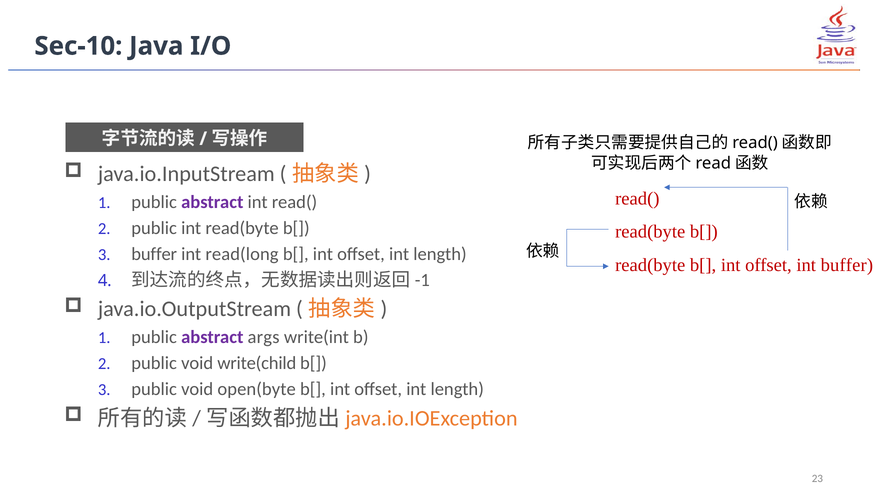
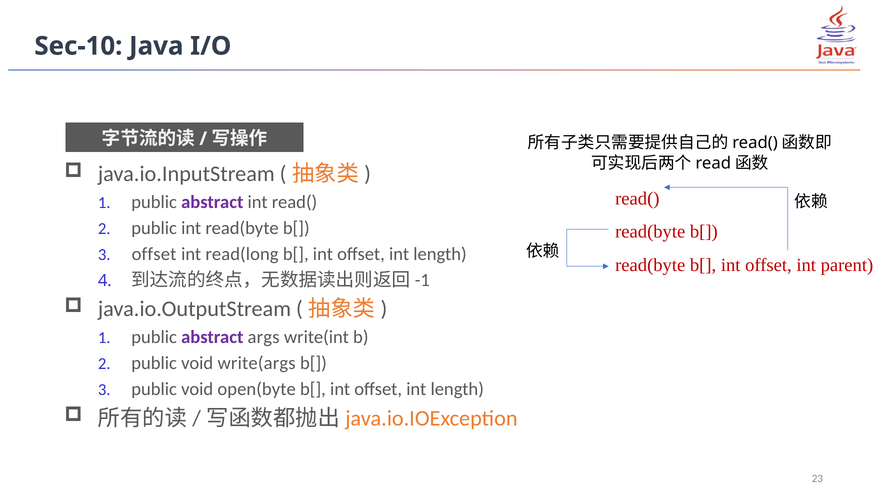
buffer at (154, 254): buffer -> offset
int buffer: buffer -> parent
write(child: write(child -> write(args
